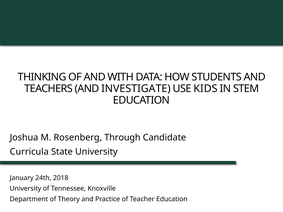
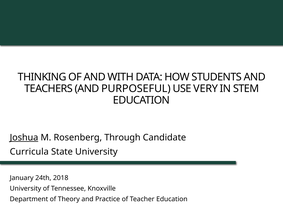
INVESTIGATE: INVESTIGATE -> PURPOSEFUL
KIDS: KIDS -> VERY
Joshua underline: none -> present
